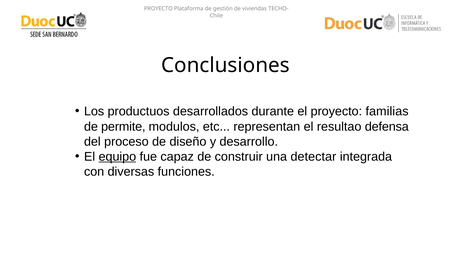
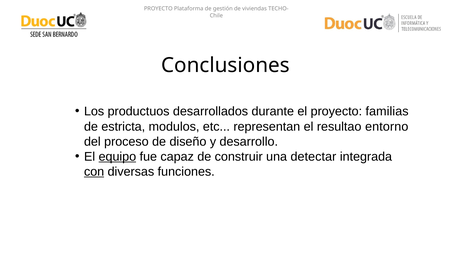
permite: permite -> estricta
defensa: defensa -> entorno
con underline: none -> present
